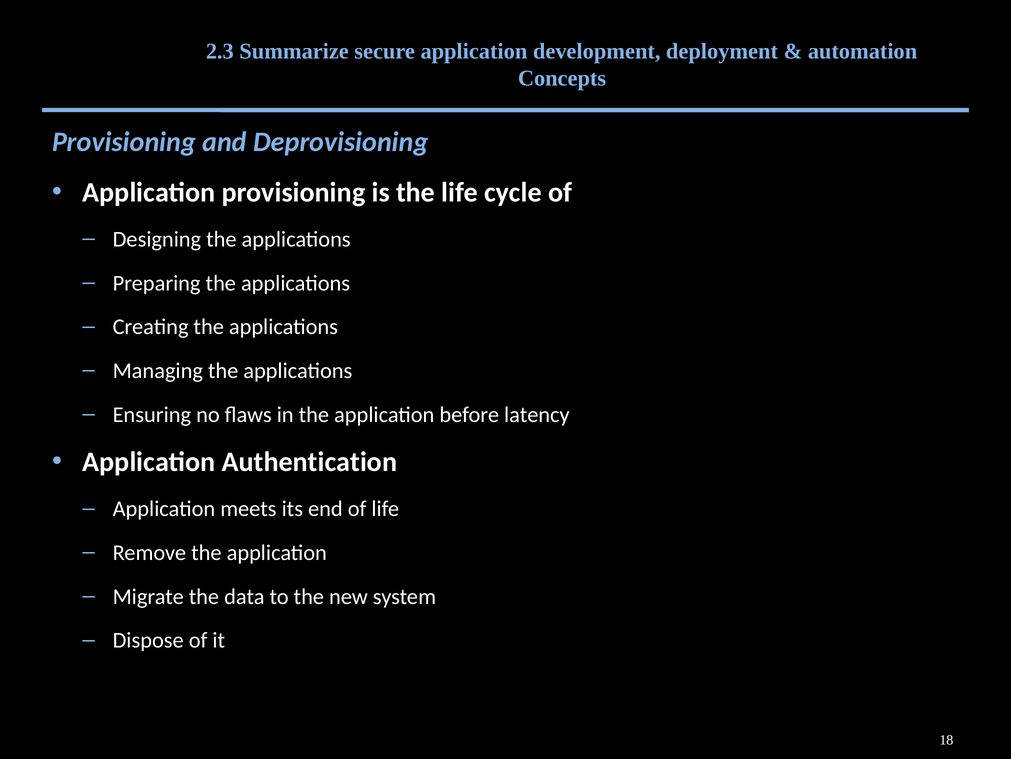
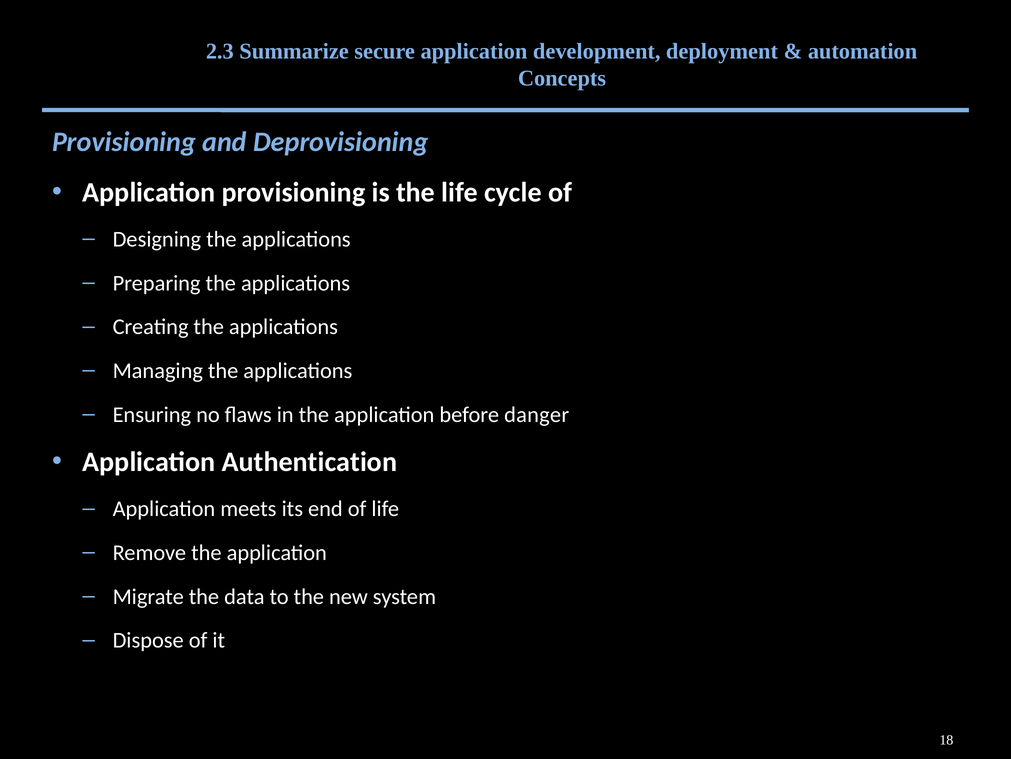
latency: latency -> danger
